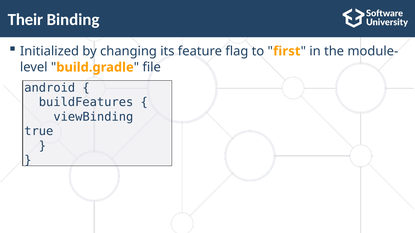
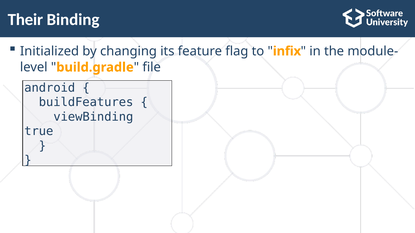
first: first -> infix
